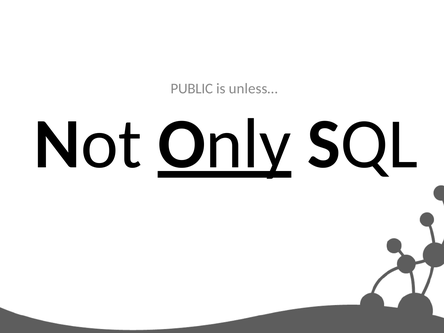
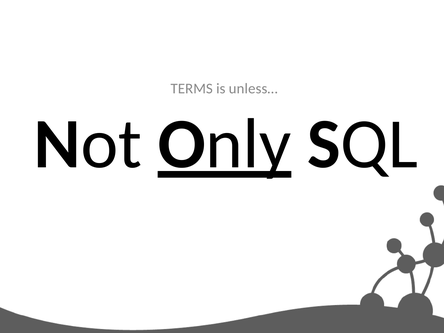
PUBLIC: PUBLIC -> TERMS
